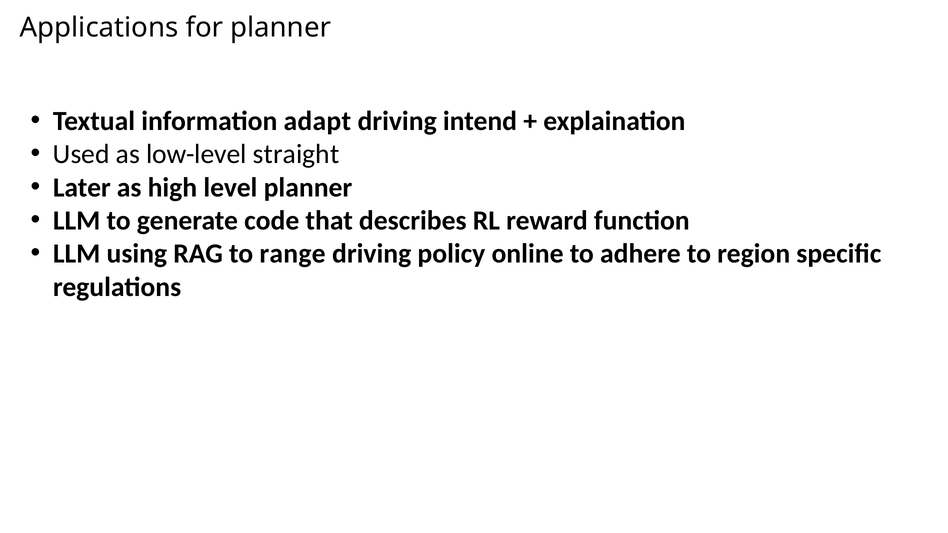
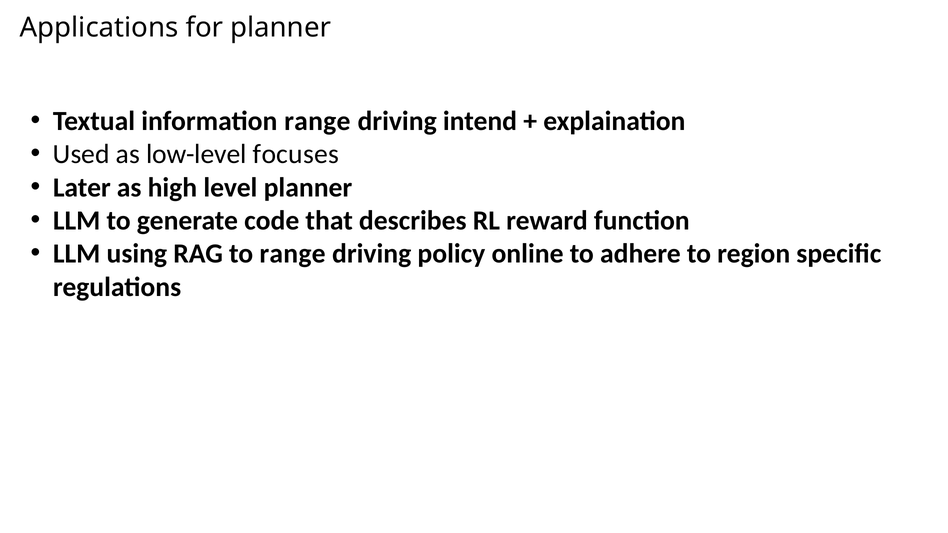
information adapt: adapt -> range
straight: straight -> focuses
